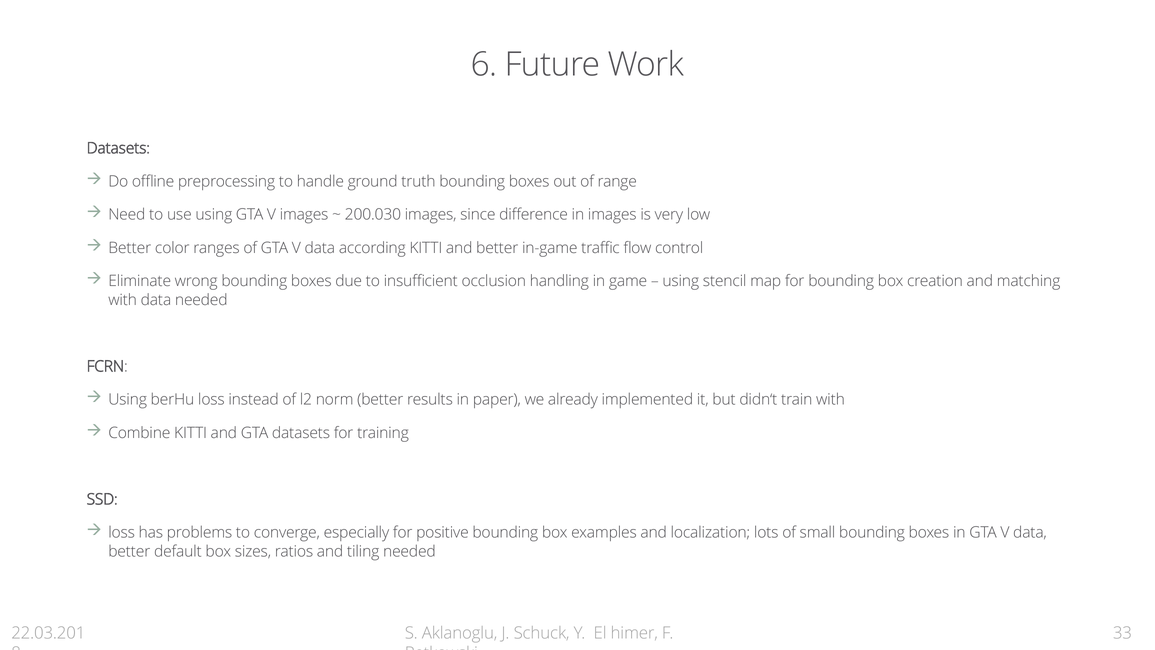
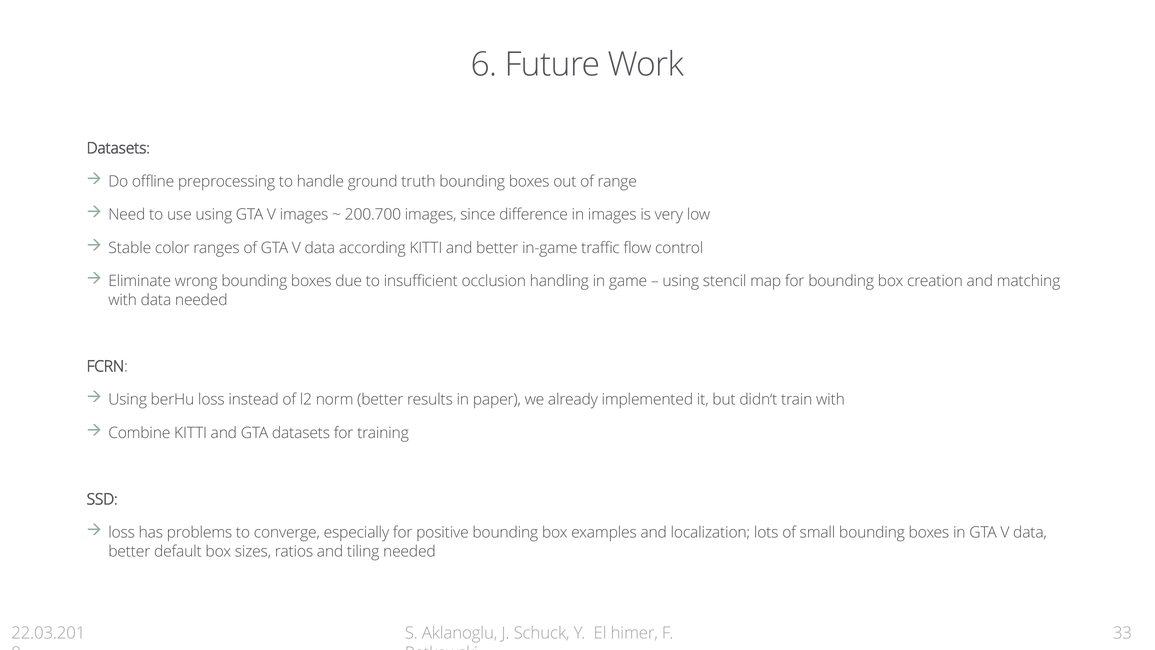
200.030: 200.030 -> 200.700
Better at (130, 248): Better -> Stable
